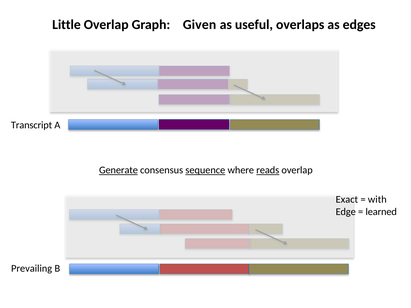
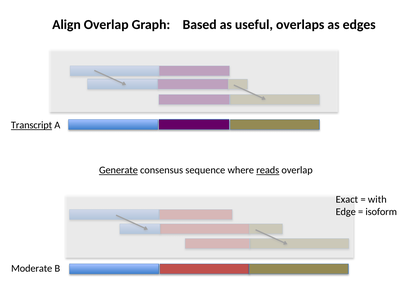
Little: Little -> Align
Given: Given -> Based
Transcript underline: none -> present
sequence underline: present -> none
learned: learned -> isoform
Prevailing: Prevailing -> Moderate
